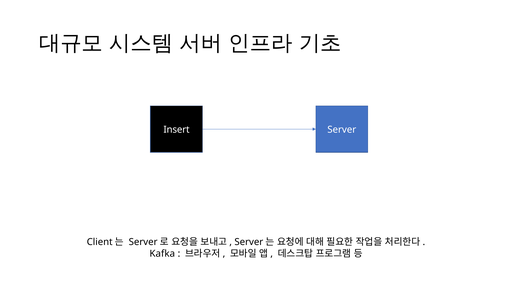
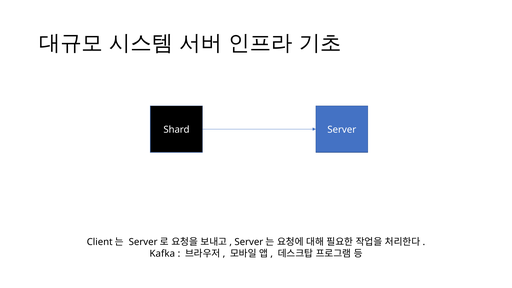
Insert: Insert -> Shard
